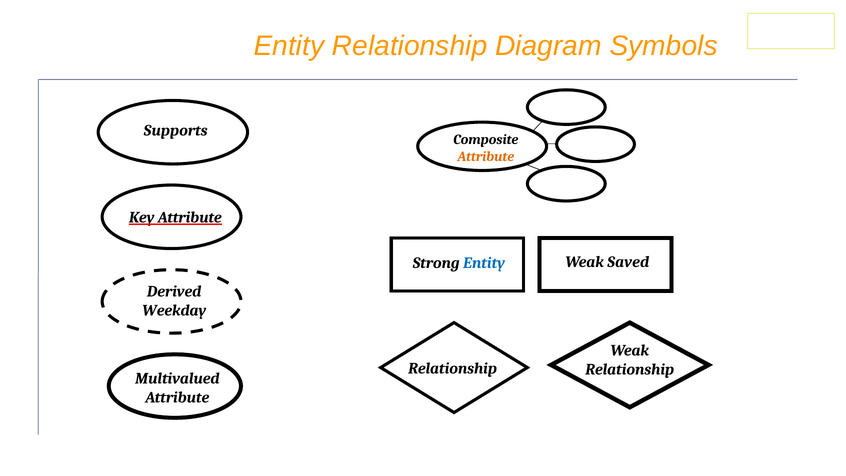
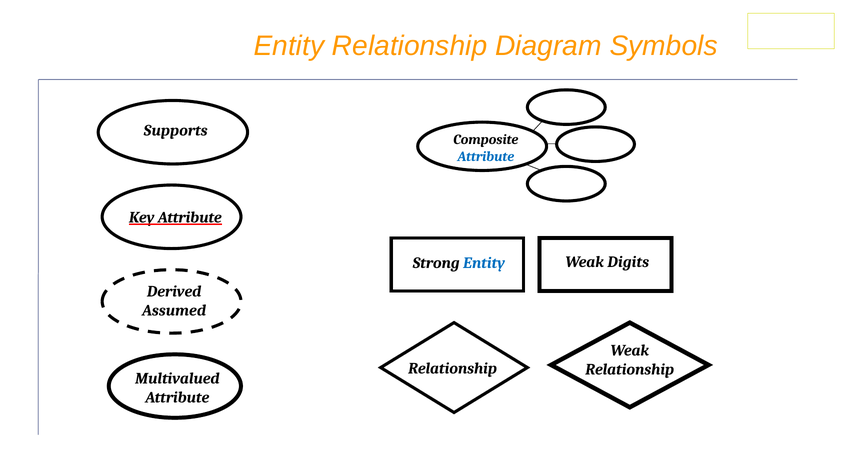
Attribute at (486, 156) colour: orange -> blue
Saved: Saved -> Digits
Weekday: Weekday -> Assumed
